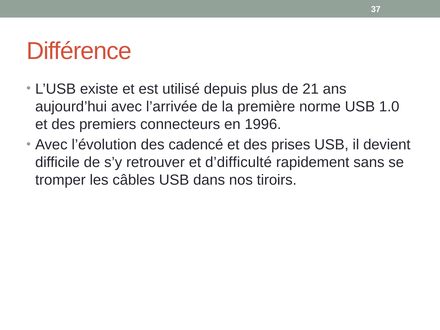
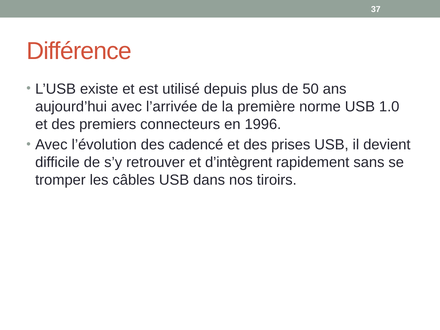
21: 21 -> 50
d’difficulté: d’difficulté -> d’intègrent
